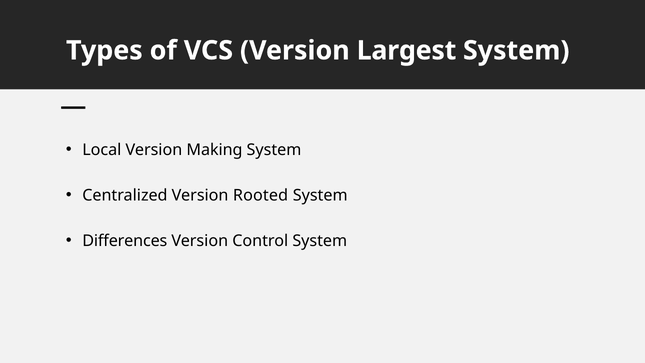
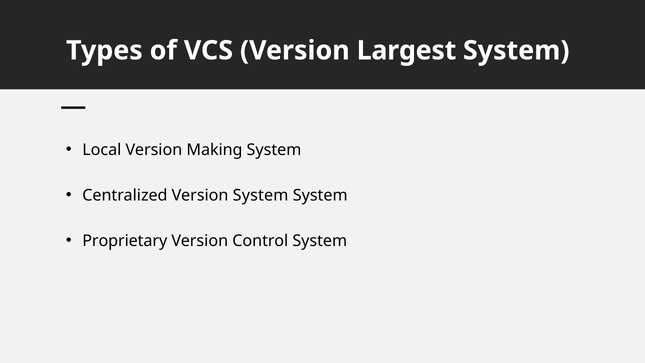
Version Rooted: Rooted -> System
Differences: Differences -> Proprietary
